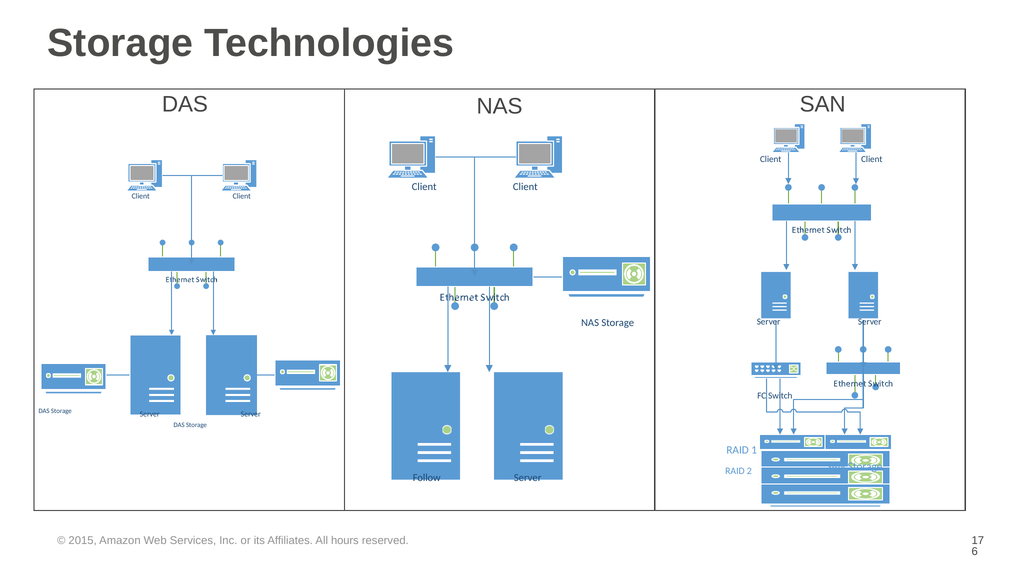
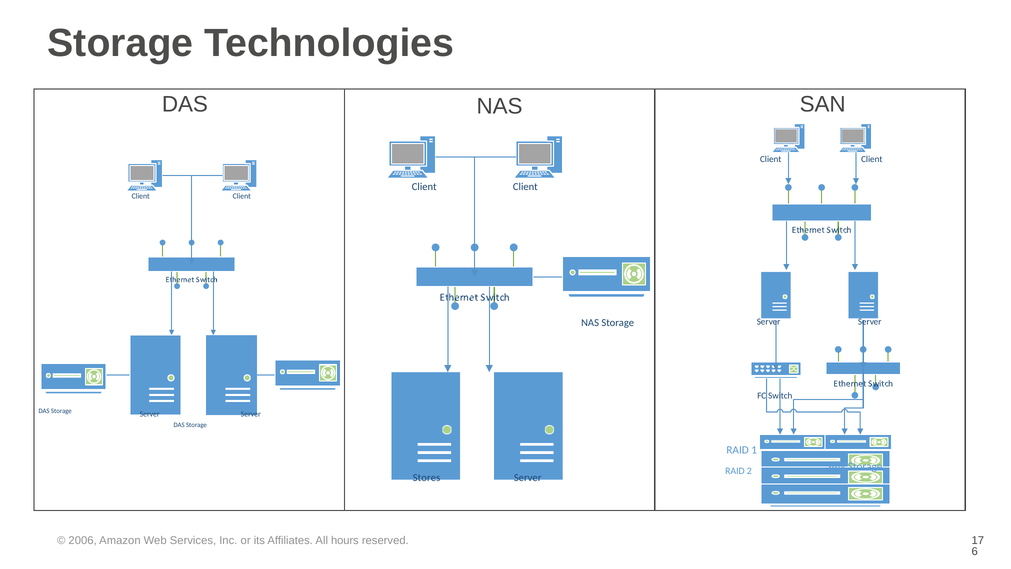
Follow: Follow -> Stores
2015: 2015 -> 2006
